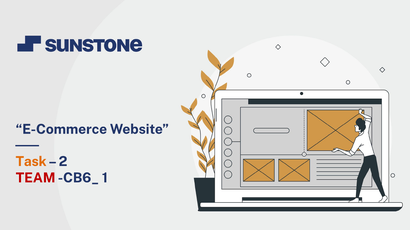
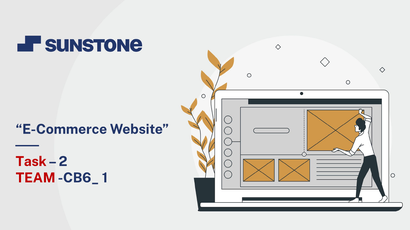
Task colour: orange -> red
